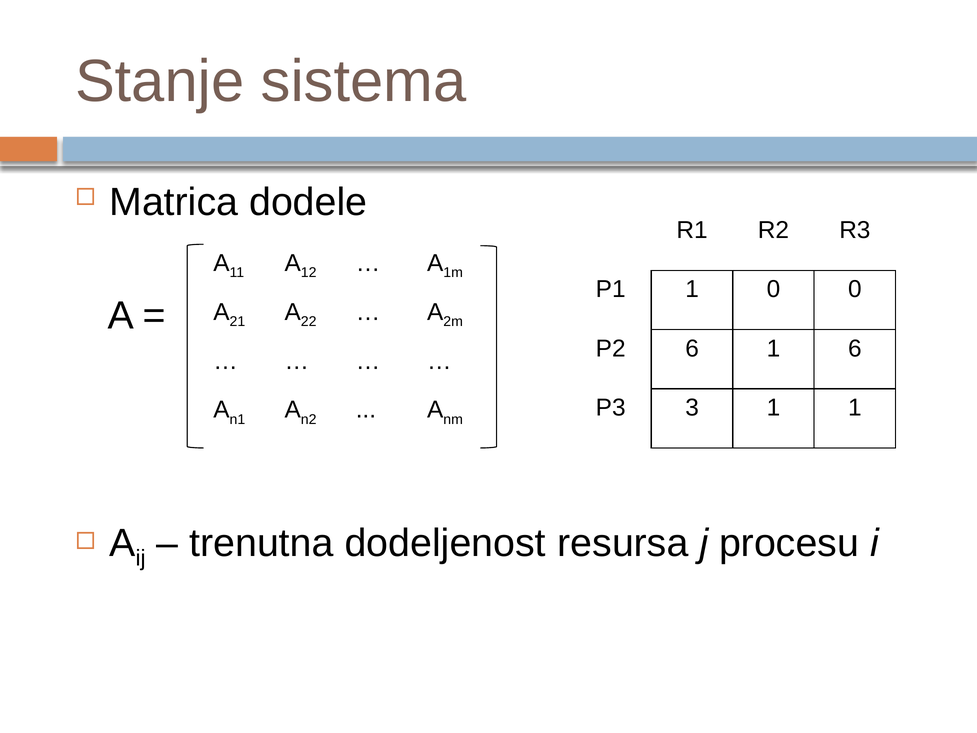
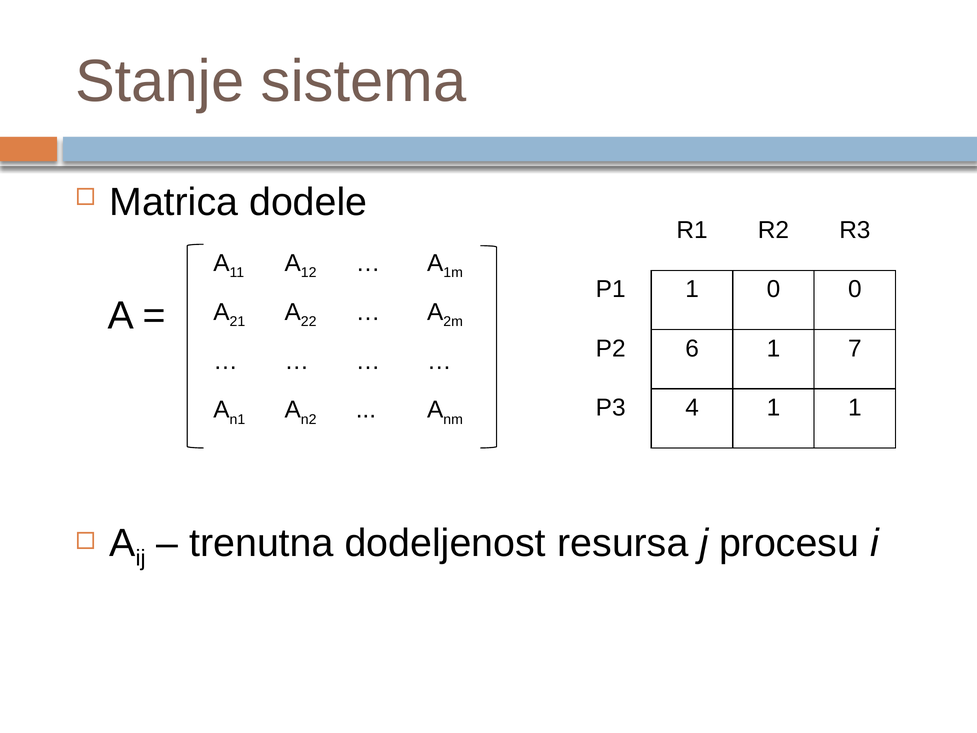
1 6: 6 -> 7
3: 3 -> 4
